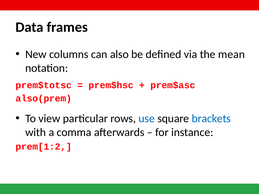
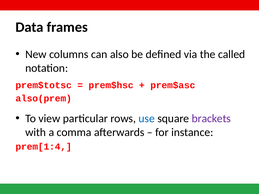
mean: mean -> called
brackets colour: blue -> purple
prem[1:2: prem[1:2 -> prem[1:4
